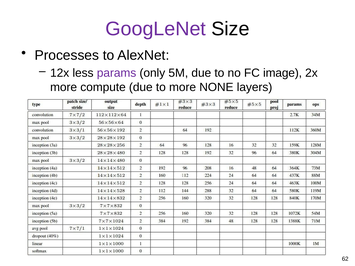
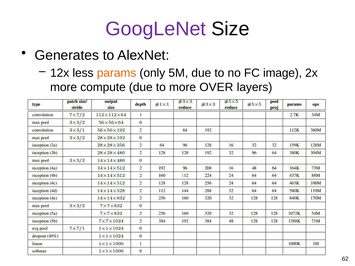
Processes: Processes -> Generates
params colour: purple -> orange
NONE: NONE -> OVER
